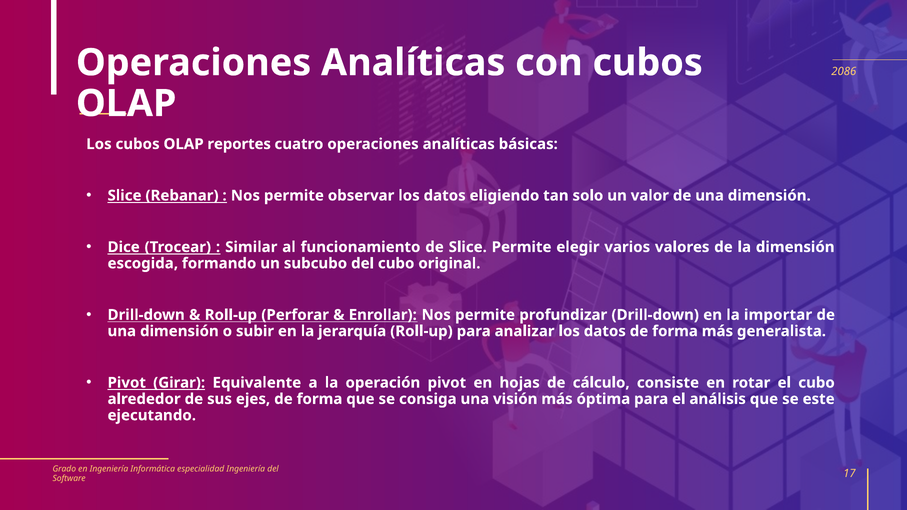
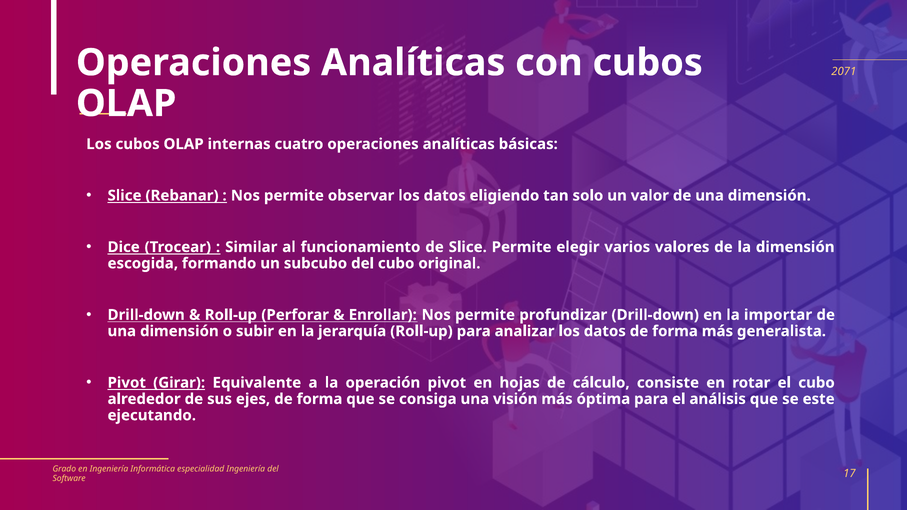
2086: 2086 -> 2071
reportes: reportes -> internas
